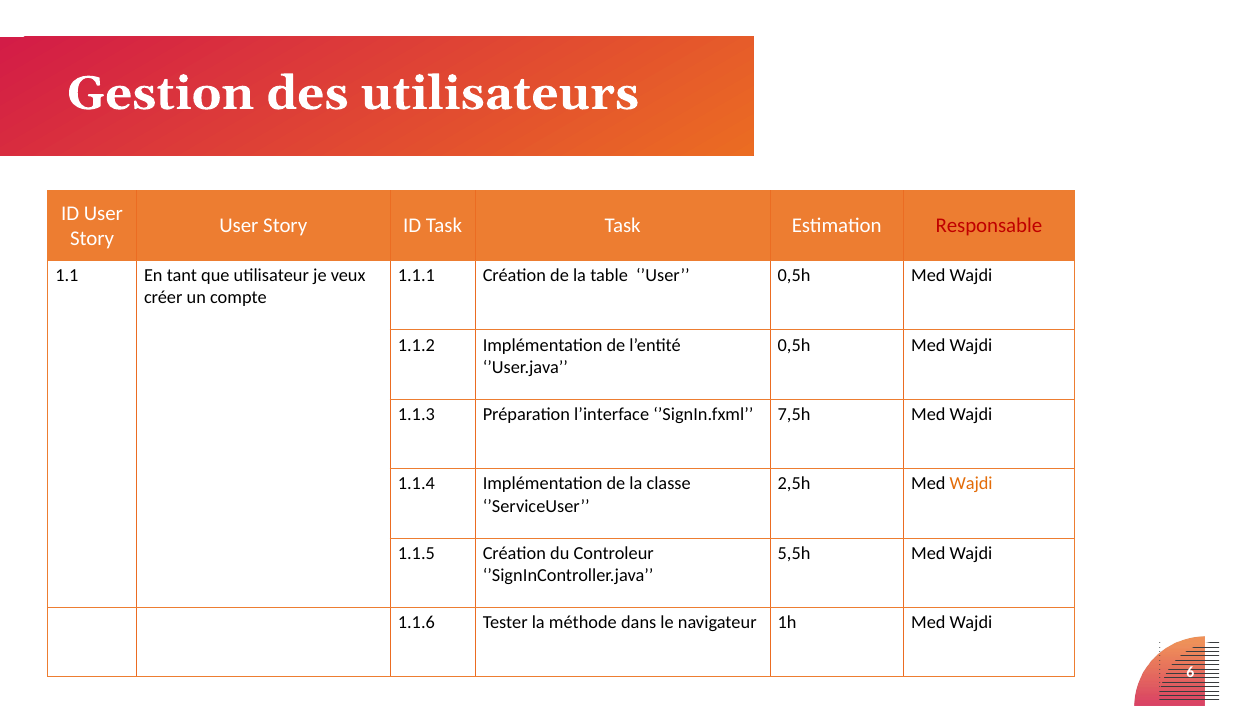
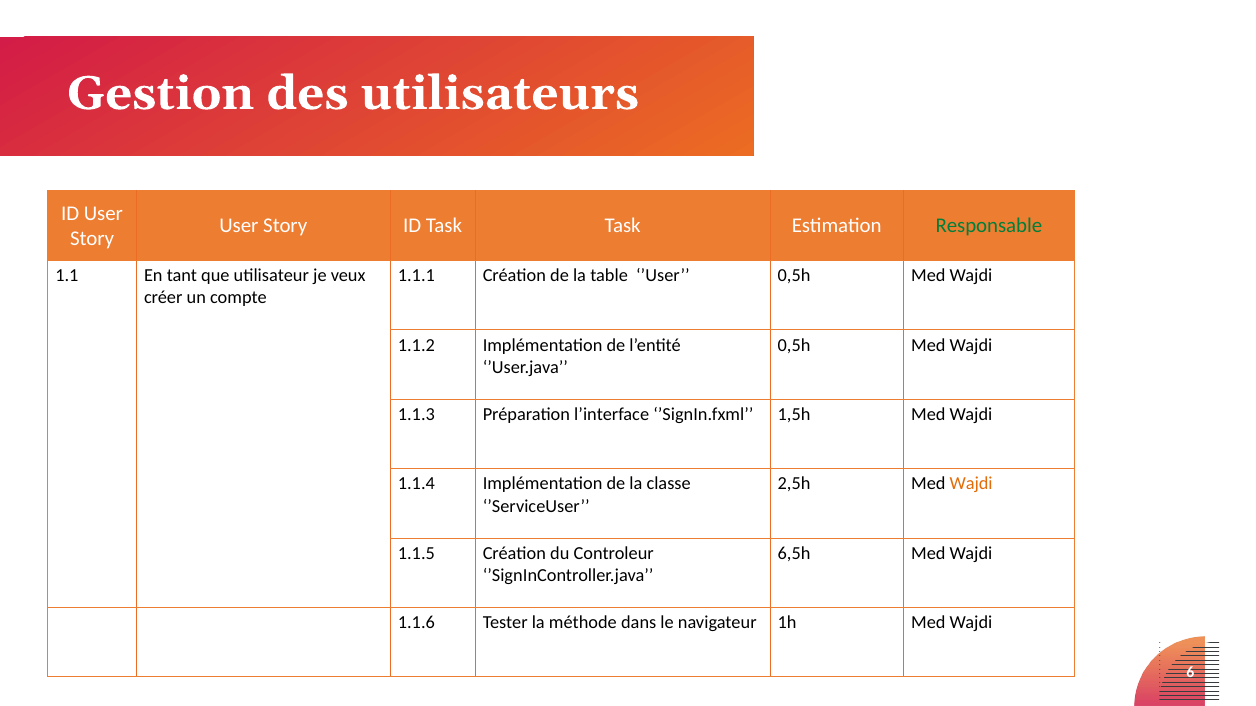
Responsable colour: red -> green
7,5h: 7,5h -> 1,5h
5,5h: 5,5h -> 6,5h
